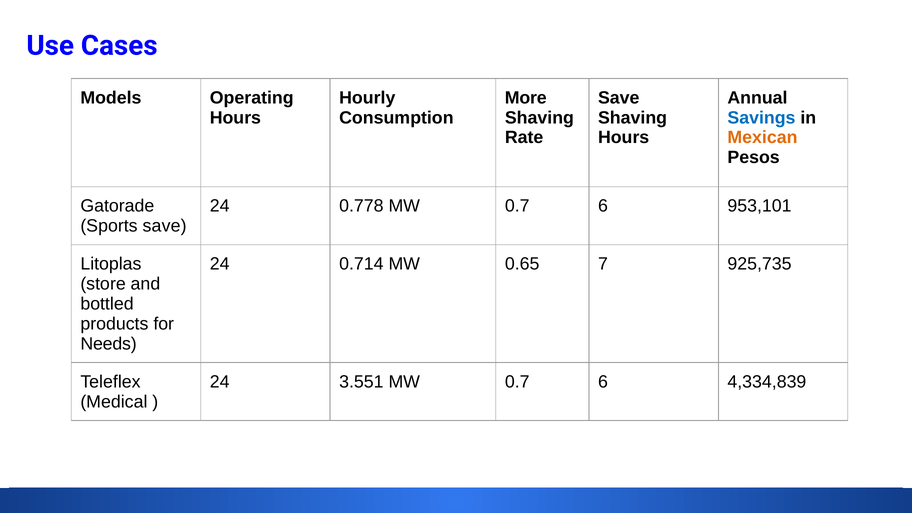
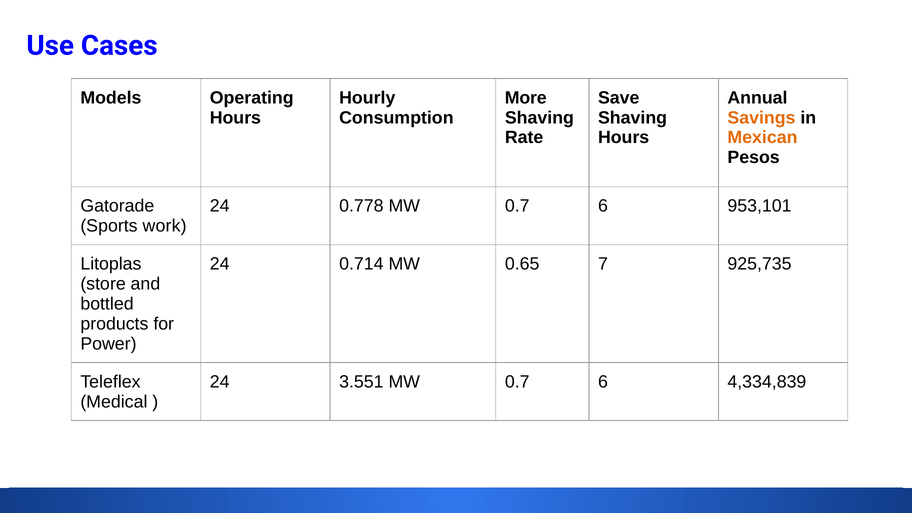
Savings colour: blue -> orange
Sports save: save -> work
Needs: Needs -> Power
